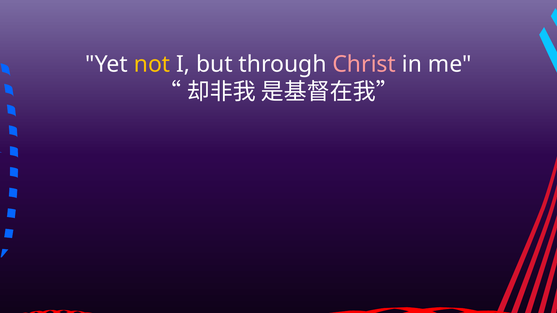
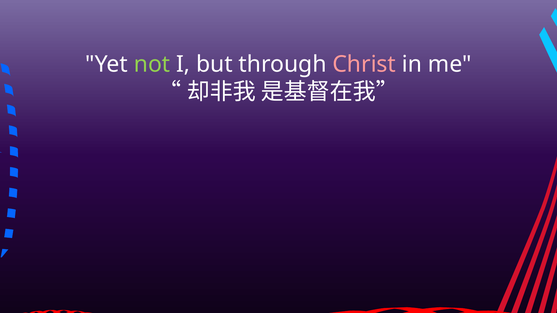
not colour: yellow -> light green
